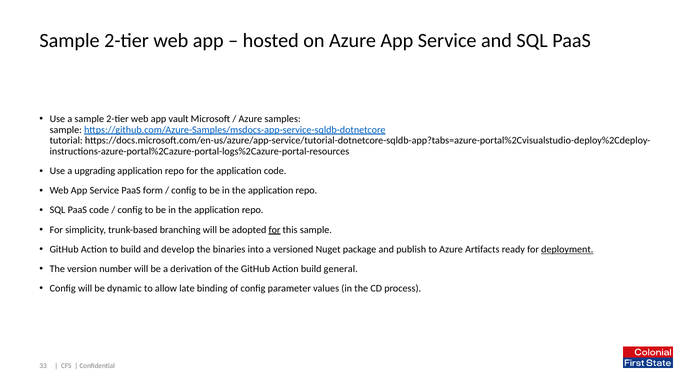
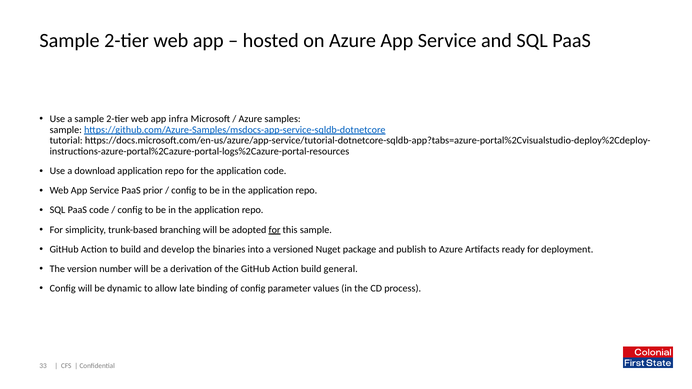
vault: vault -> infra
upgrading: upgrading -> download
form: form -> prior
deployment underline: present -> none
